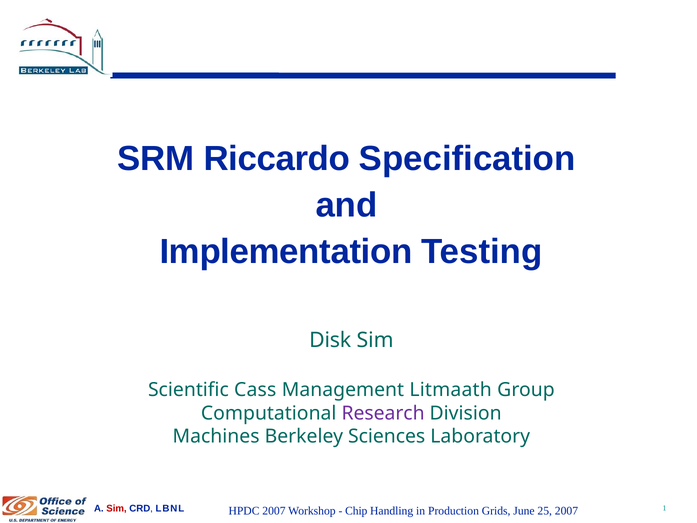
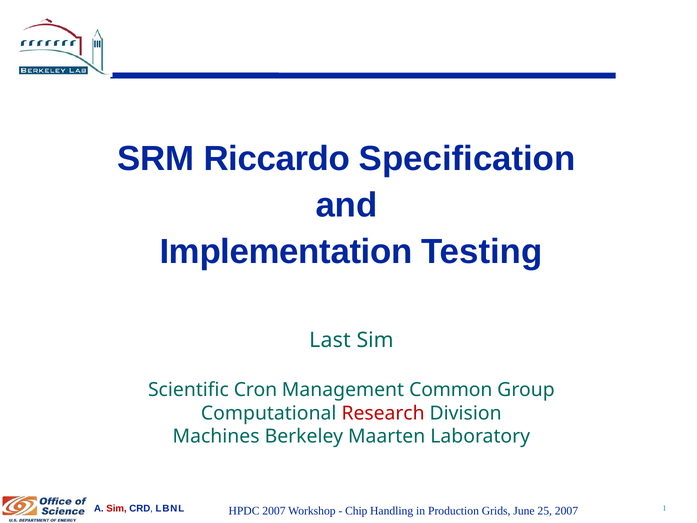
Disk: Disk -> Last
Cass: Cass -> Cron
Litmaath: Litmaath -> Common
Research colour: purple -> red
Sciences: Sciences -> Maarten
